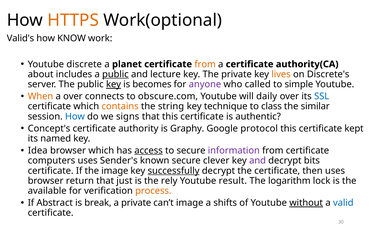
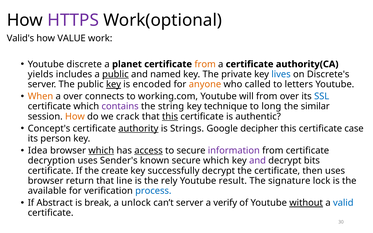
HTTPS colour: orange -> purple
KNOW: KNOW -> VALUE
about: about -> yields
lecture: lecture -> named
lives colour: orange -> blue
becomes: becomes -> encoded
anyone colour: purple -> orange
simple: simple -> letters
obscure.com: obscure.com -> working.com
will daily: daily -> from
contains colour: orange -> purple
class: class -> long
How at (75, 117) colour: blue -> orange
signs: signs -> crack
this at (170, 117) underline: none -> present
authority underline: none -> present
Graphy: Graphy -> Strings
protocol: protocol -> decipher
kept: kept -> case
named: named -> person
which at (101, 151) underline: none -> present
computers: computers -> decryption
secure clever: clever -> which
the image: image -> create
successfully underline: present -> none
just: just -> line
logarithm: logarithm -> signature
process colour: orange -> blue
a private: private -> unlock
can’t image: image -> server
shifts: shifts -> verify
